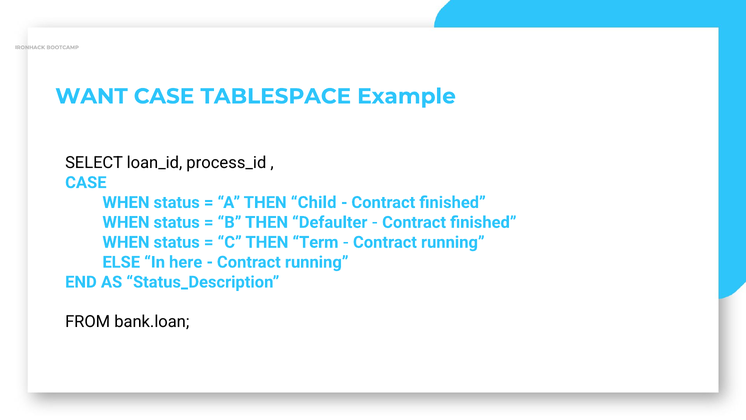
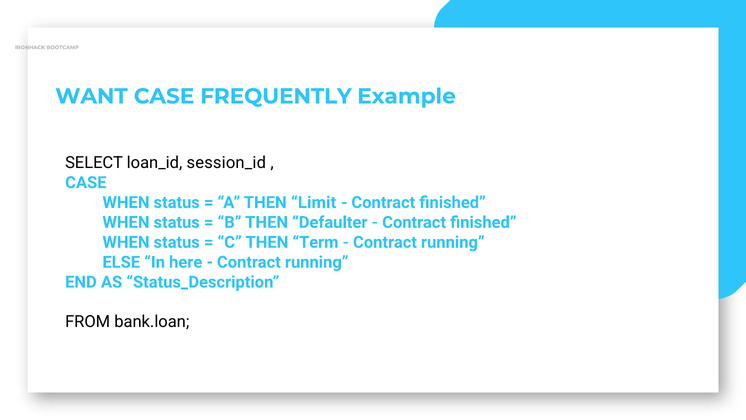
TABLESPACE: TABLESPACE -> FREQUENTLY
process_id: process_id -> session_id
Child: Child -> Limit
